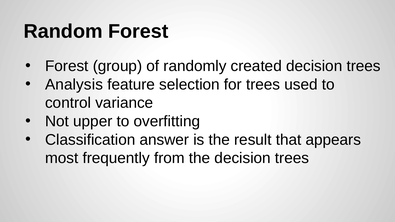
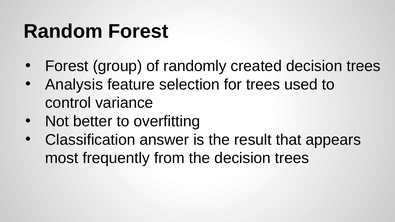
upper: upper -> better
